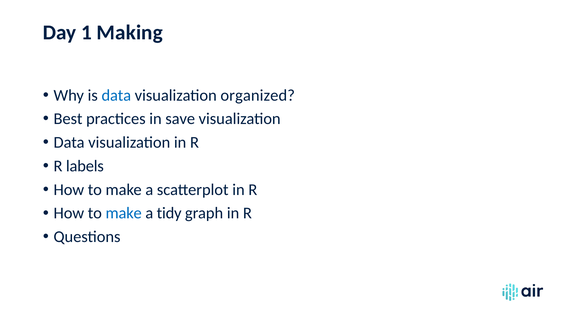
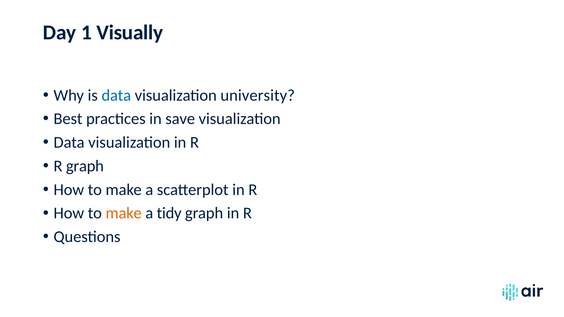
Making: Making -> Visually
organized: organized -> university
R labels: labels -> graph
make at (124, 213) colour: blue -> orange
